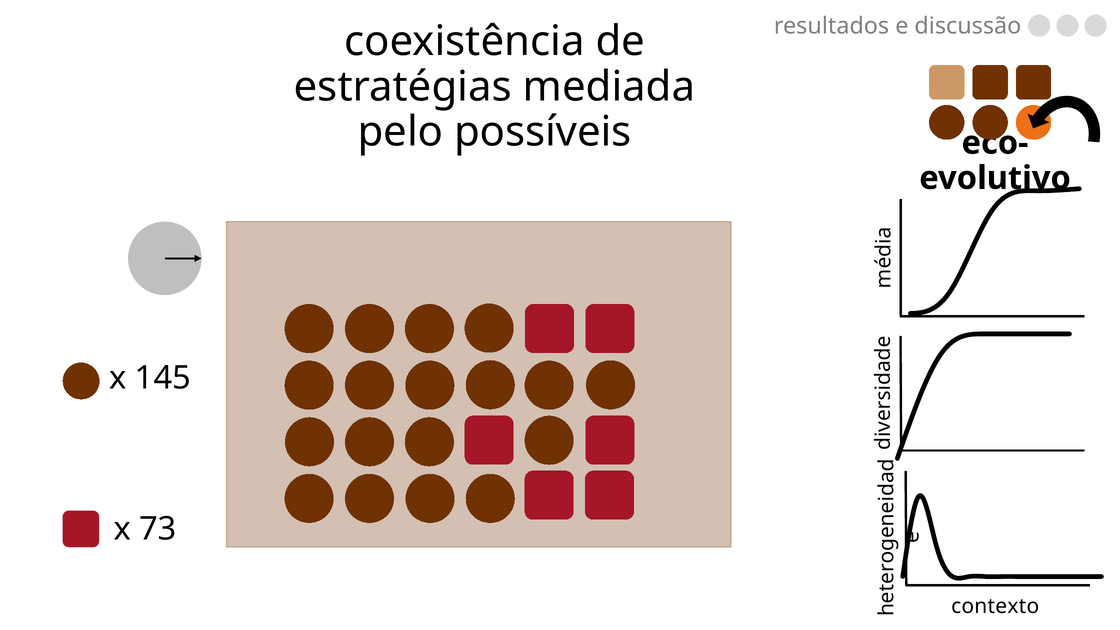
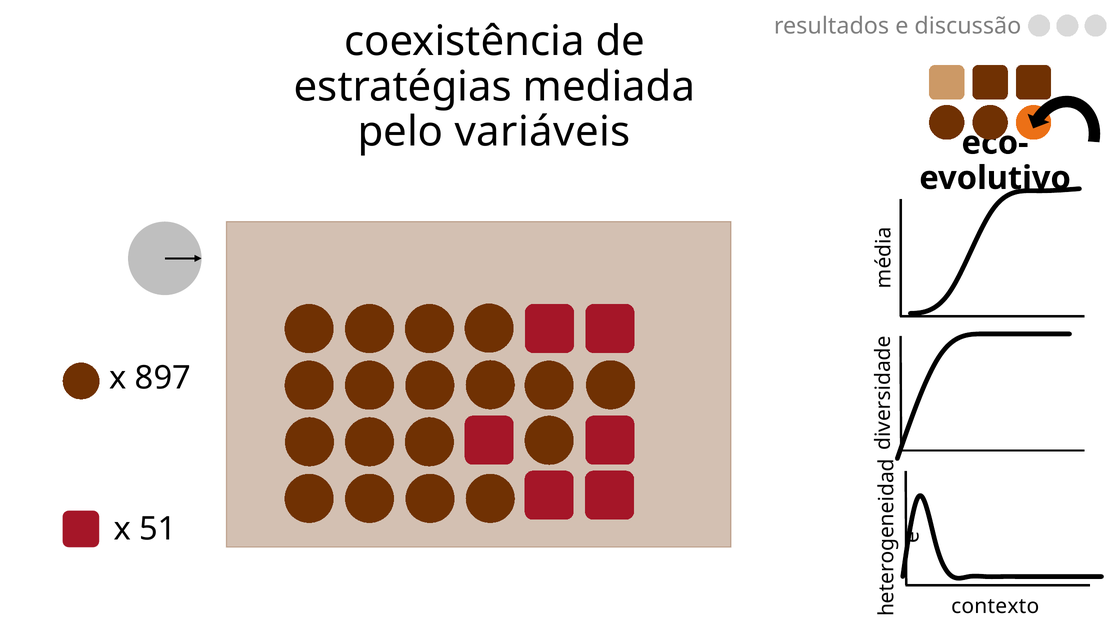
possíveis: possíveis -> variáveis
145: 145 -> 897
73: 73 -> 51
